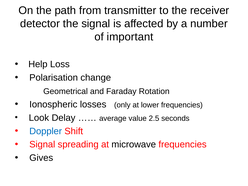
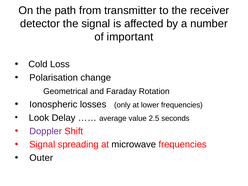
Help: Help -> Cold
Doppler colour: blue -> purple
Gives: Gives -> Outer
